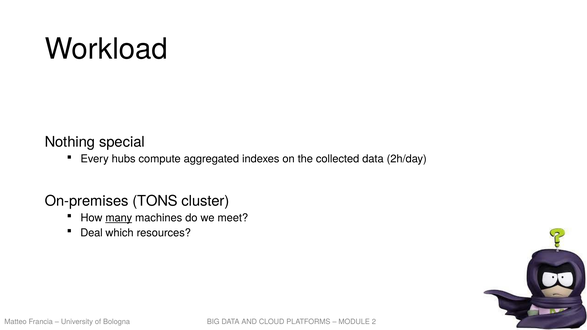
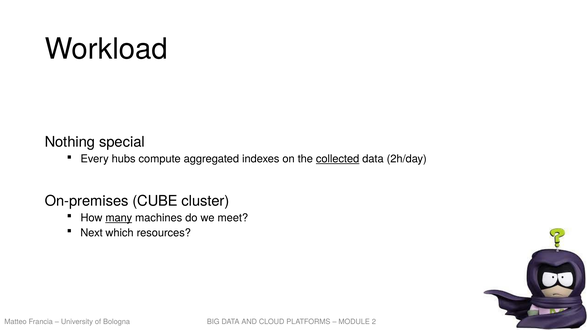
collected underline: none -> present
TONS: TONS -> CUBE
Deal: Deal -> Next
